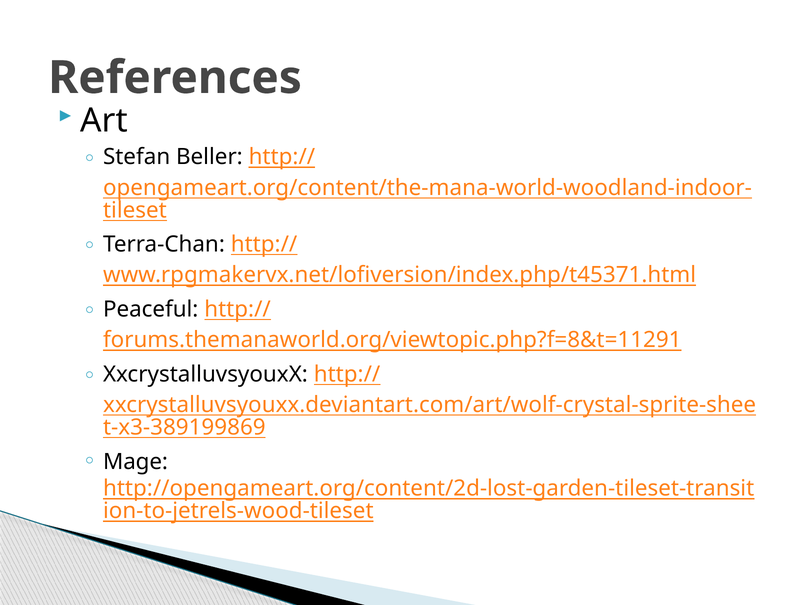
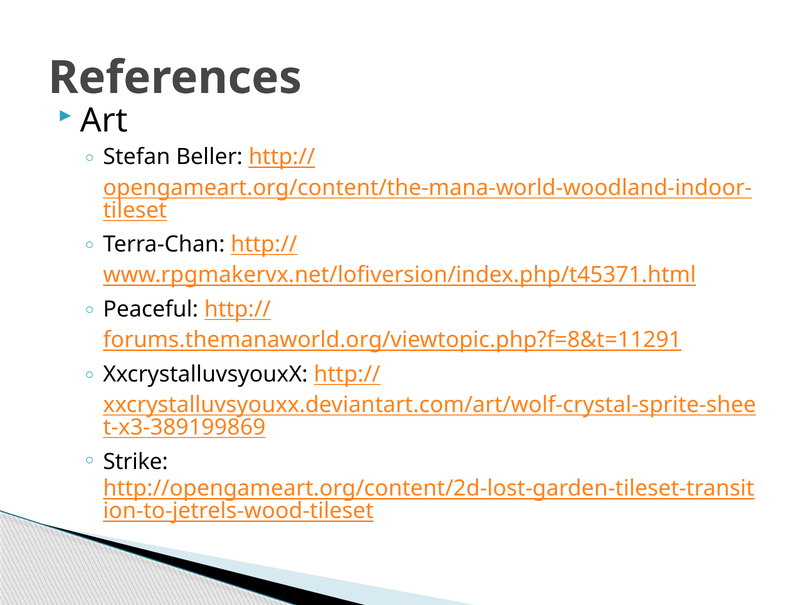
Mage: Mage -> Strike
